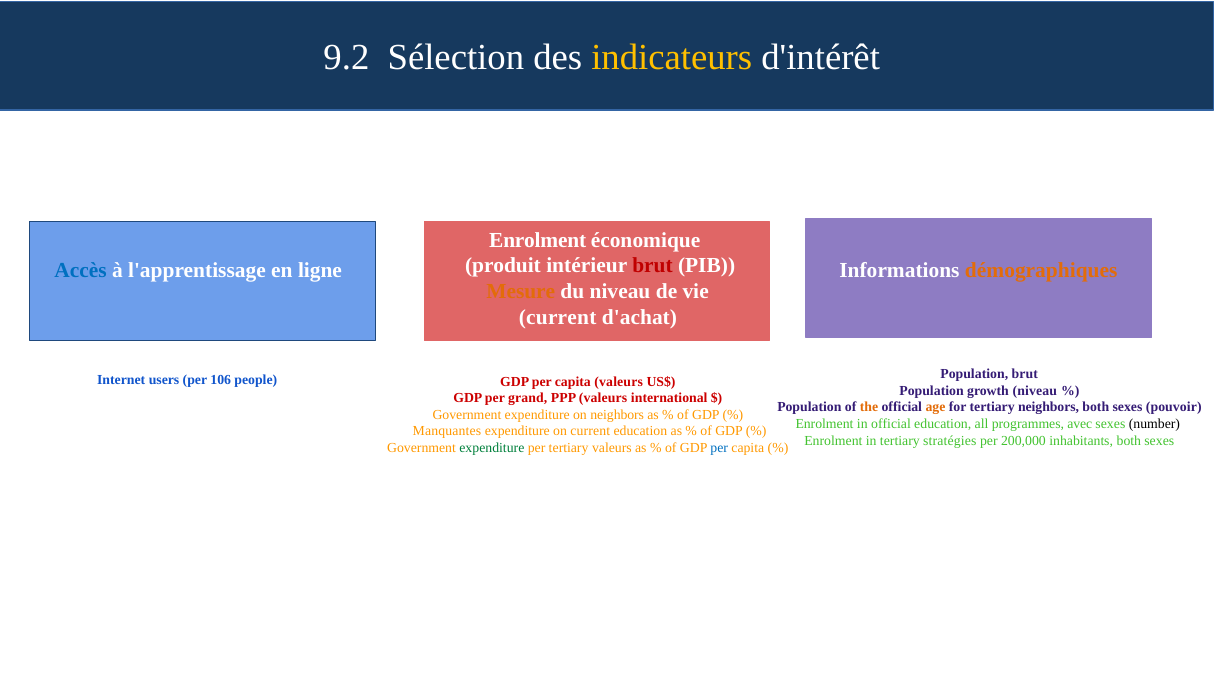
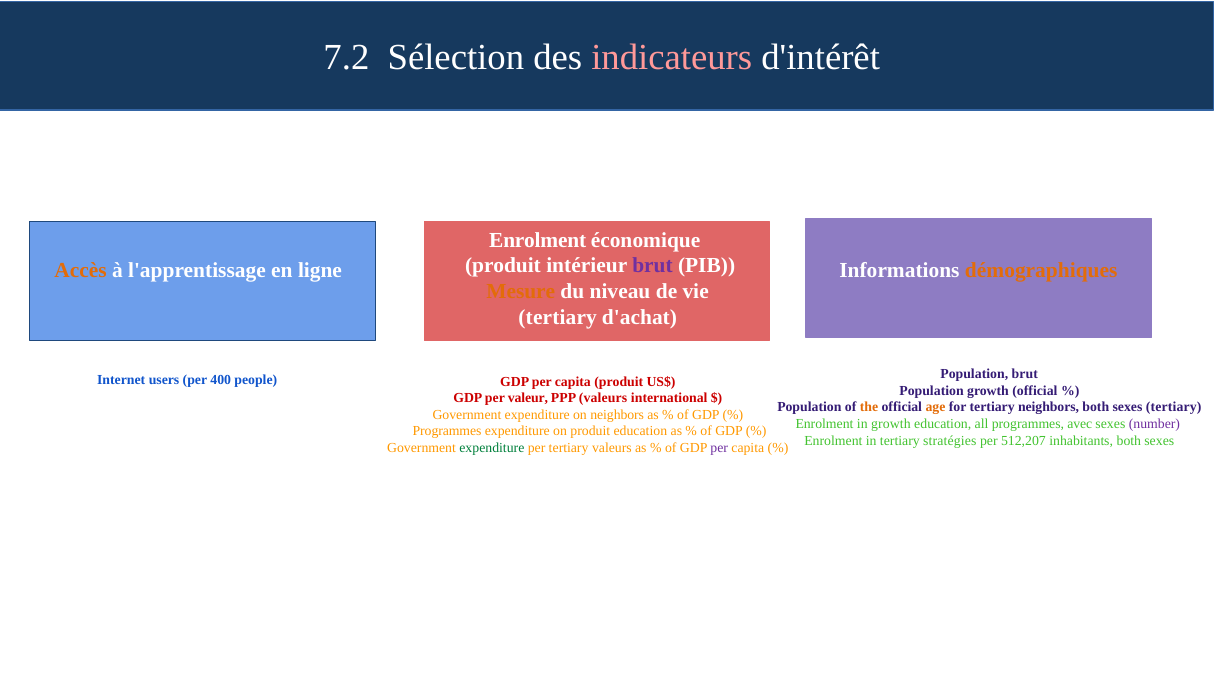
9.2: 9.2 -> 7.2
indicateurs colour: yellow -> pink
brut at (652, 266) colour: red -> purple
Accès colour: blue -> orange
current at (558, 317): current -> tertiary
106: 106 -> 400
capita valeurs: valeurs -> produit
growth niveau: niveau -> official
grand: grand -> valeur
sexes pouvoir: pouvoir -> tertiary
in official: official -> growth
number colour: black -> purple
Manquantes at (447, 431): Manquantes -> Programmes
on current: current -> produit
200,000: 200,000 -> 512,207
per at (719, 448) colour: blue -> purple
